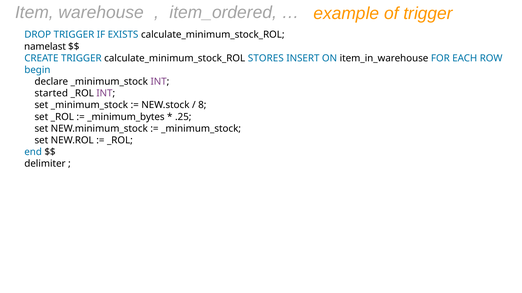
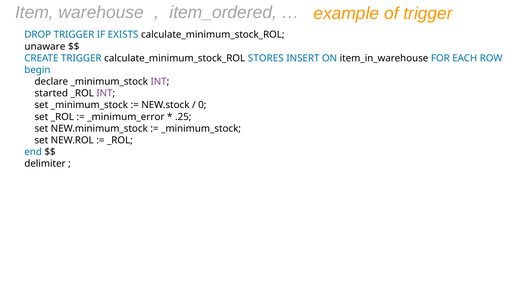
namelast: namelast -> unaware
8: 8 -> 0
_minimum_bytes: _minimum_bytes -> _minimum_error
